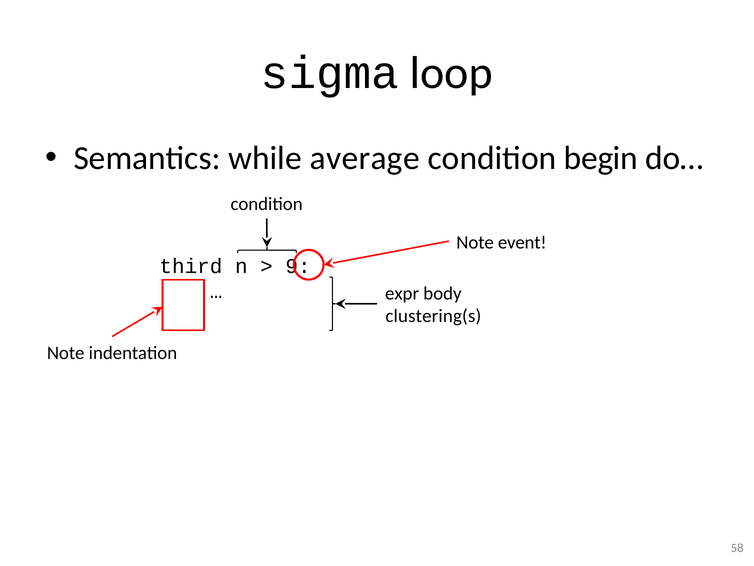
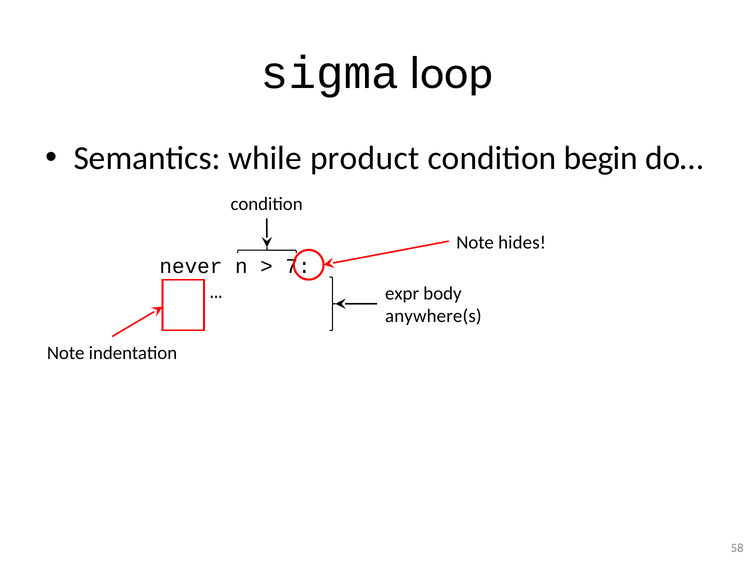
average: average -> product
event: event -> hides
third: third -> never
9: 9 -> 7
clustering(s: clustering(s -> anywhere(s
